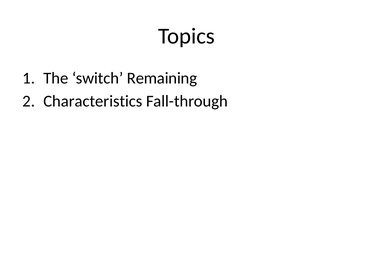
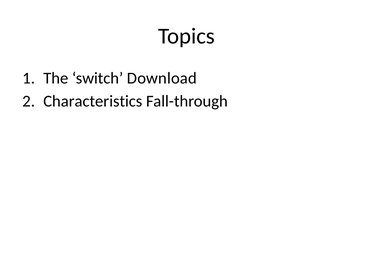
Remaining: Remaining -> Download
